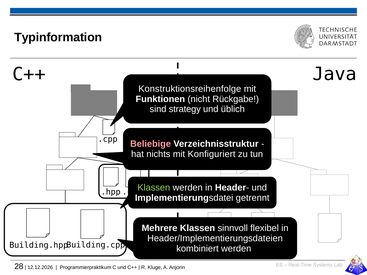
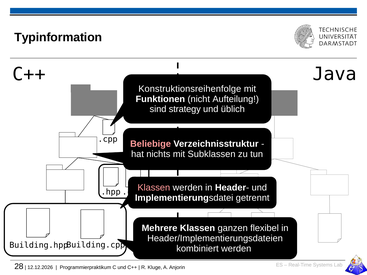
Rückgabe: Rückgabe -> Aufteilung
Konfiguriert: Konfiguriert -> Subklassen
Klassen at (154, 188) colour: light green -> pink
sinnvoll: sinnvoll -> ganzen
